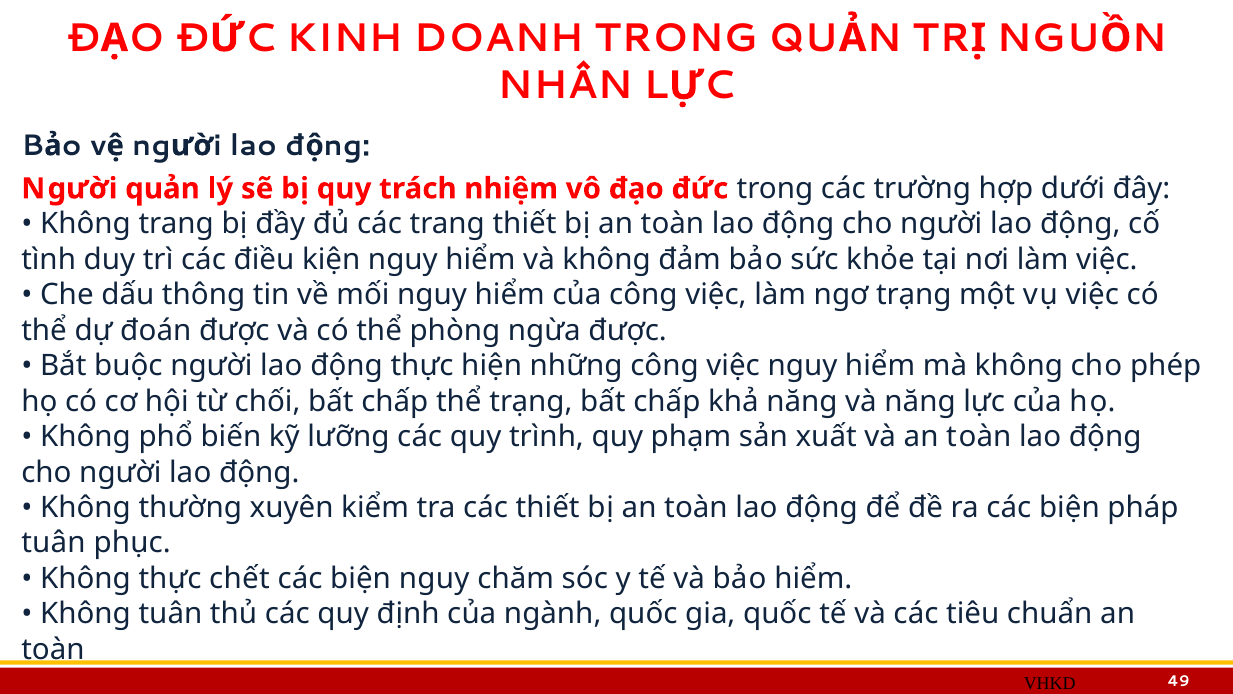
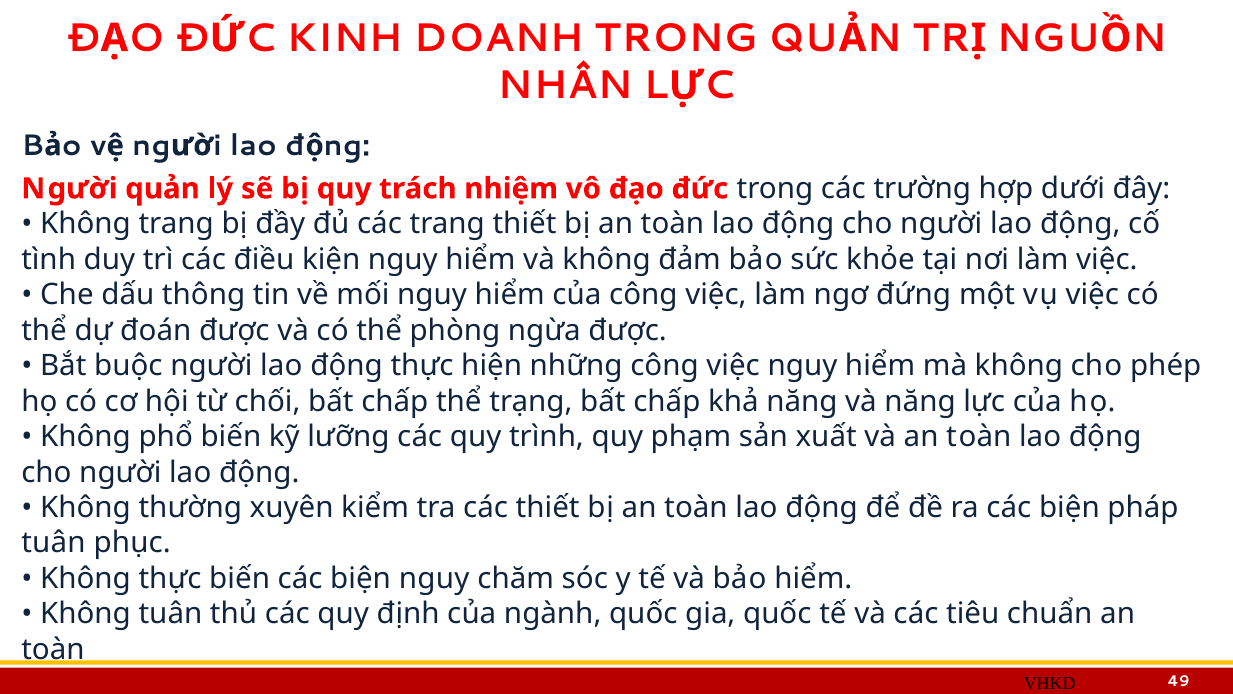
ngơ trạng: trạng -> đứng
thực chết: chết -> biến
